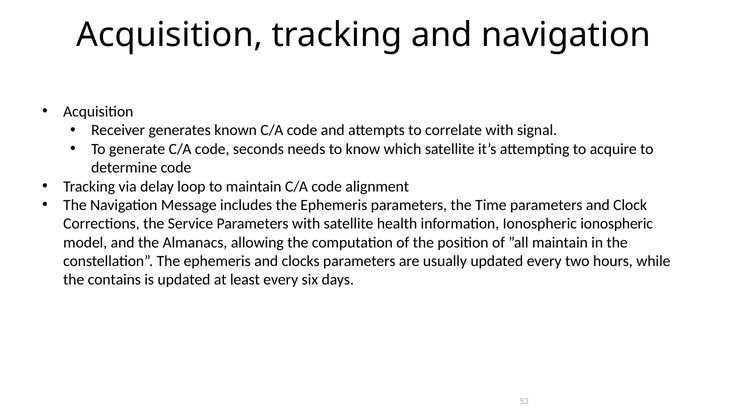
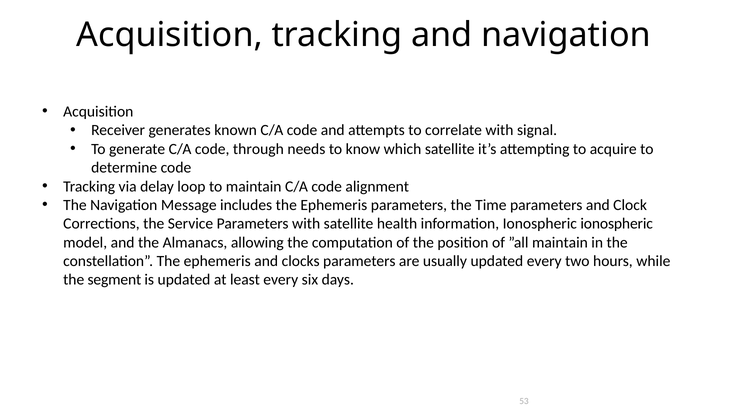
seconds: seconds -> through
contains: contains -> segment
